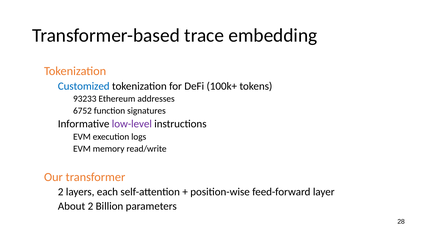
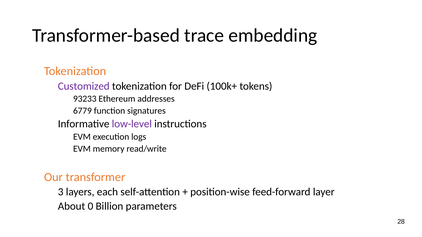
Customized colour: blue -> purple
6752: 6752 -> 6779
2 at (61, 192): 2 -> 3
About 2: 2 -> 0
